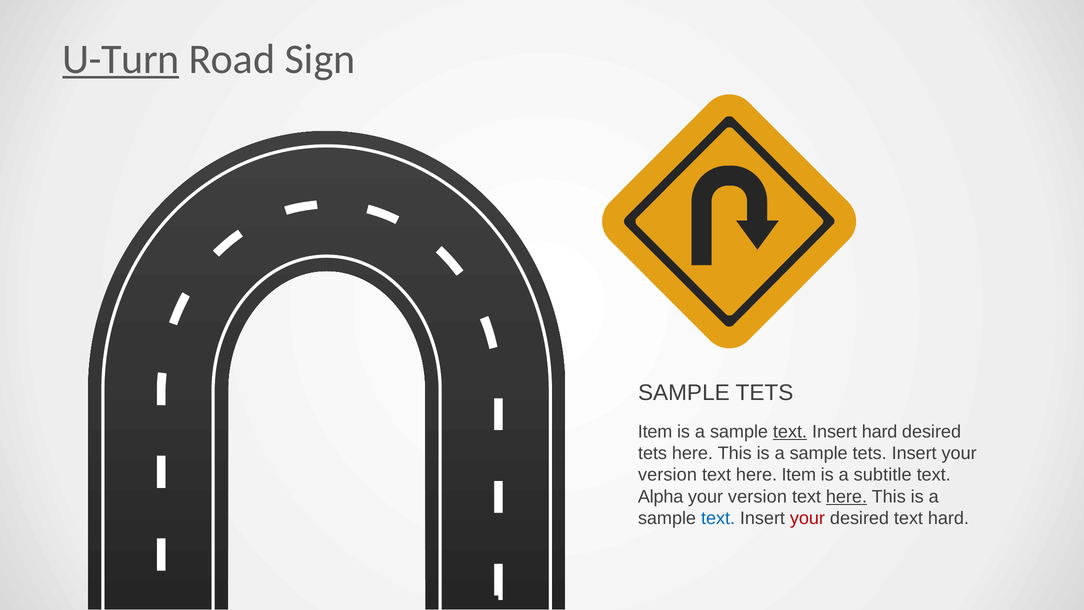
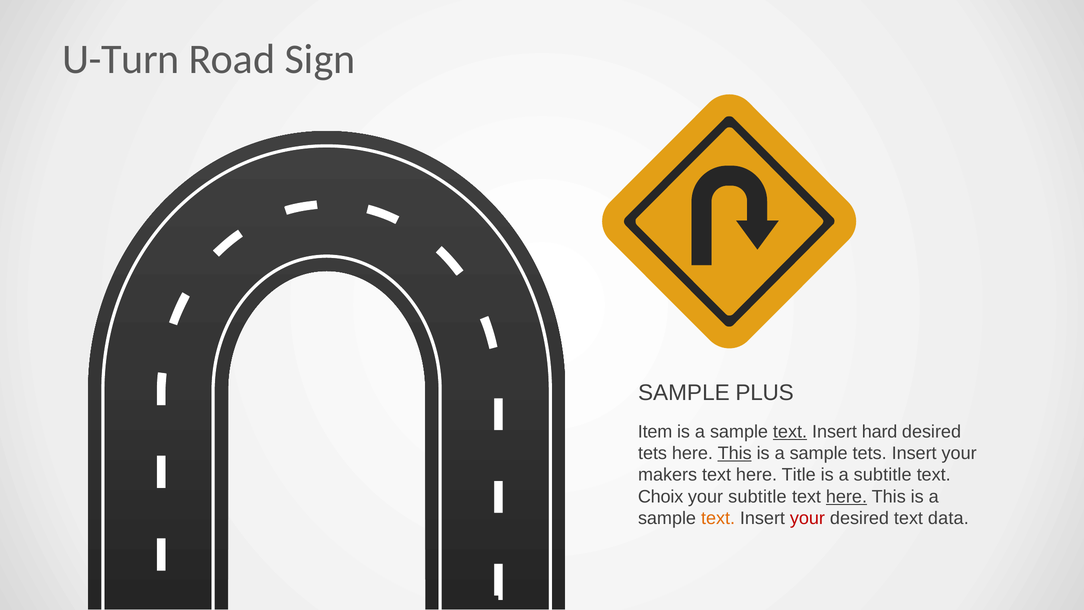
U-Turn underline: present -> none
TETS at (764, 393): TETS -> PLUS
This at (735, 453) underline: none -> present
version at (667, 475): version -> makers
here Item: Item -> Title
Alpha: Alpha -> Choix
version at (757, 496): version -> subtitle
text at (718, 518) colour: blue -> orange
text hard: hard -> data
